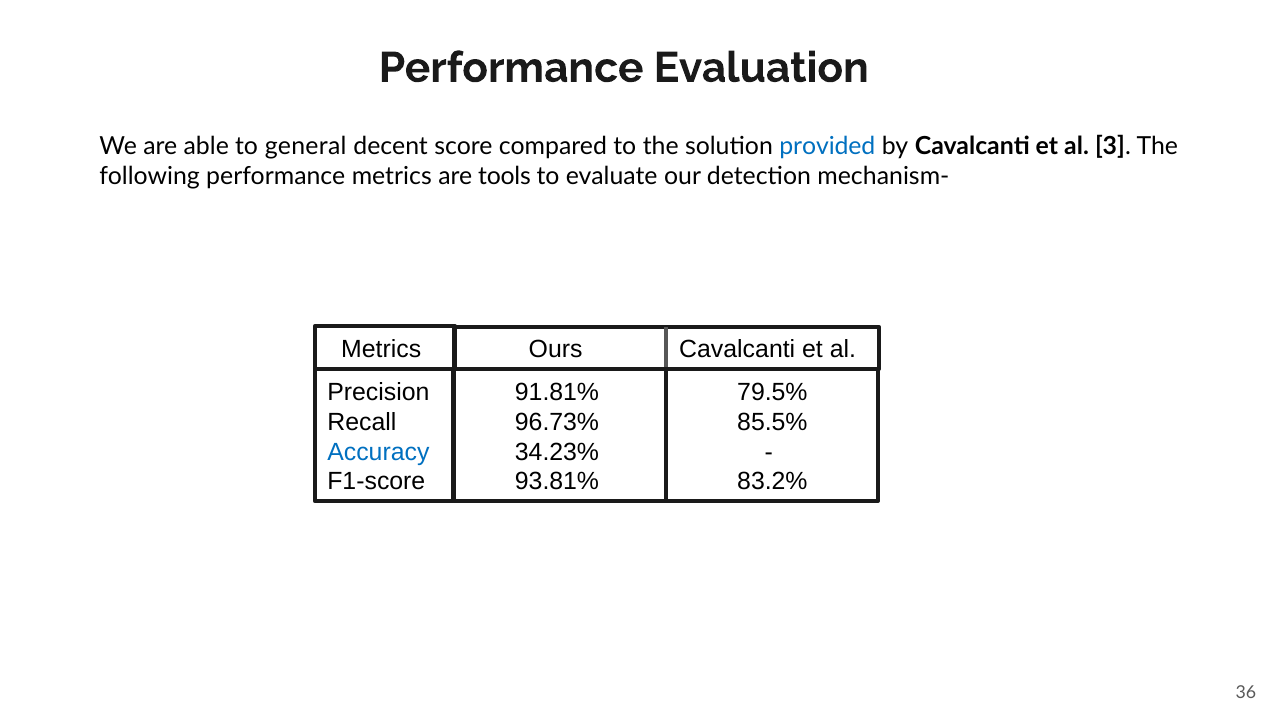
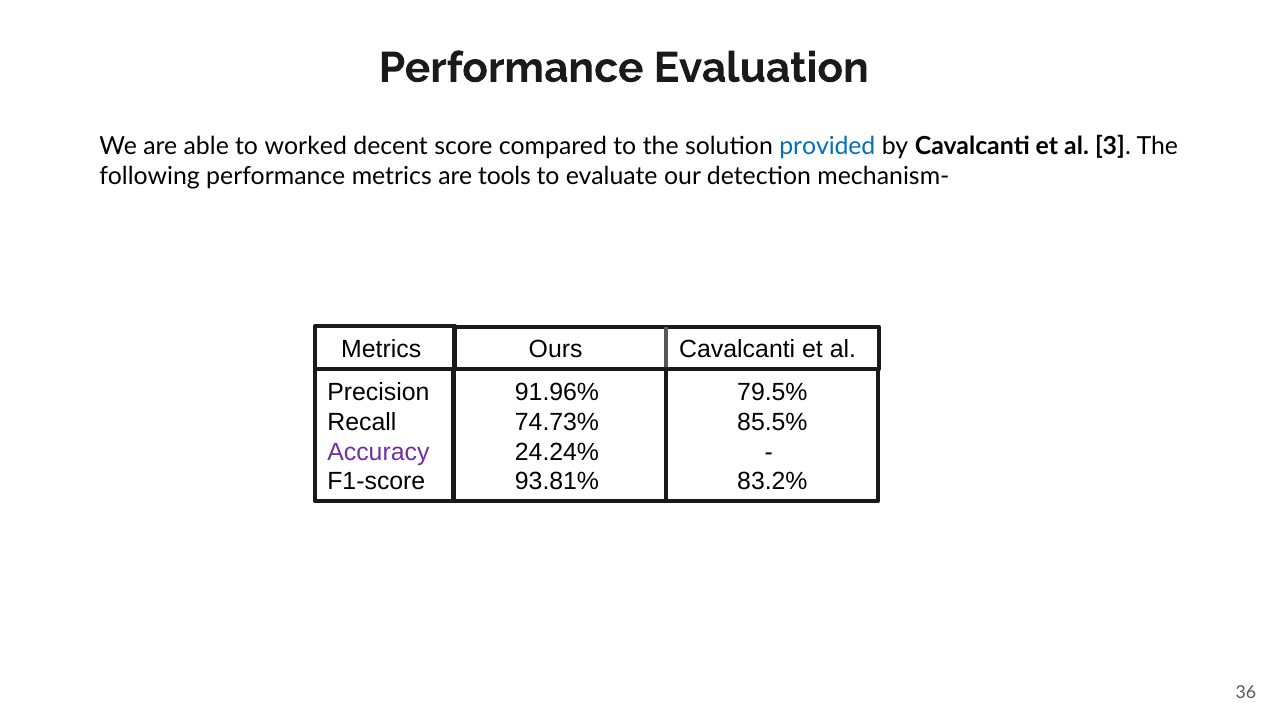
general: general -> worked
91.81%: 91.81% -> 91.96%
96.73%: 96.73% -> 74.73%
Accuracy colour: blue -> purple
34.23%: 34.23% -> 24.24%
